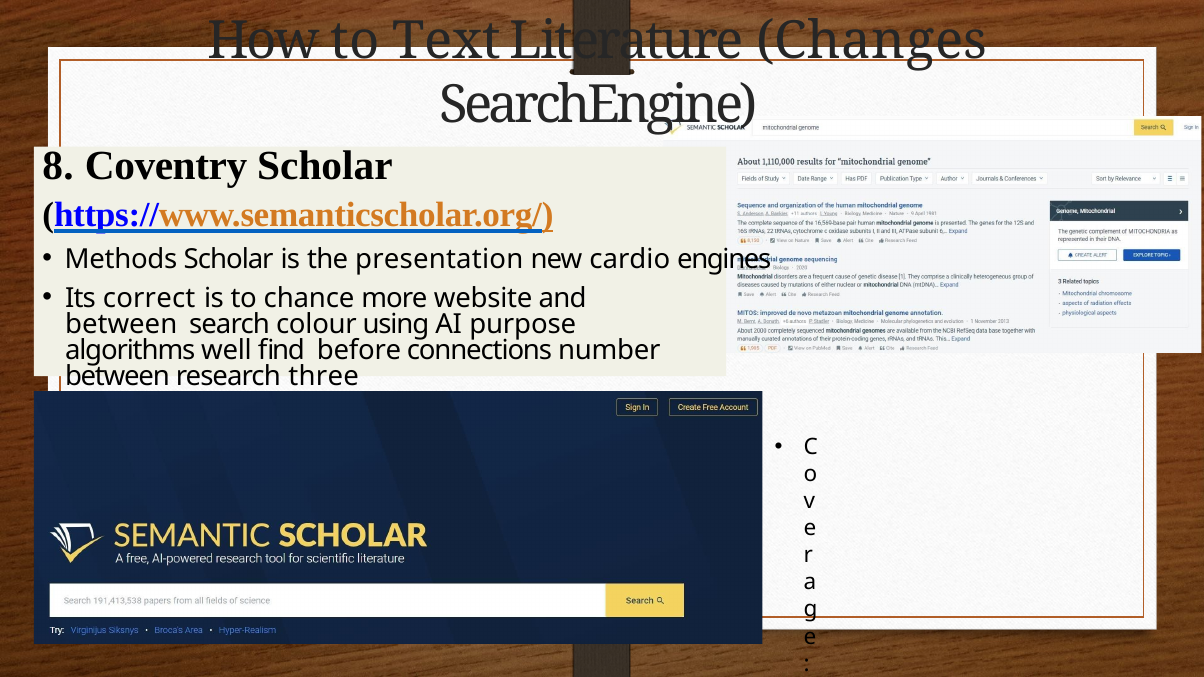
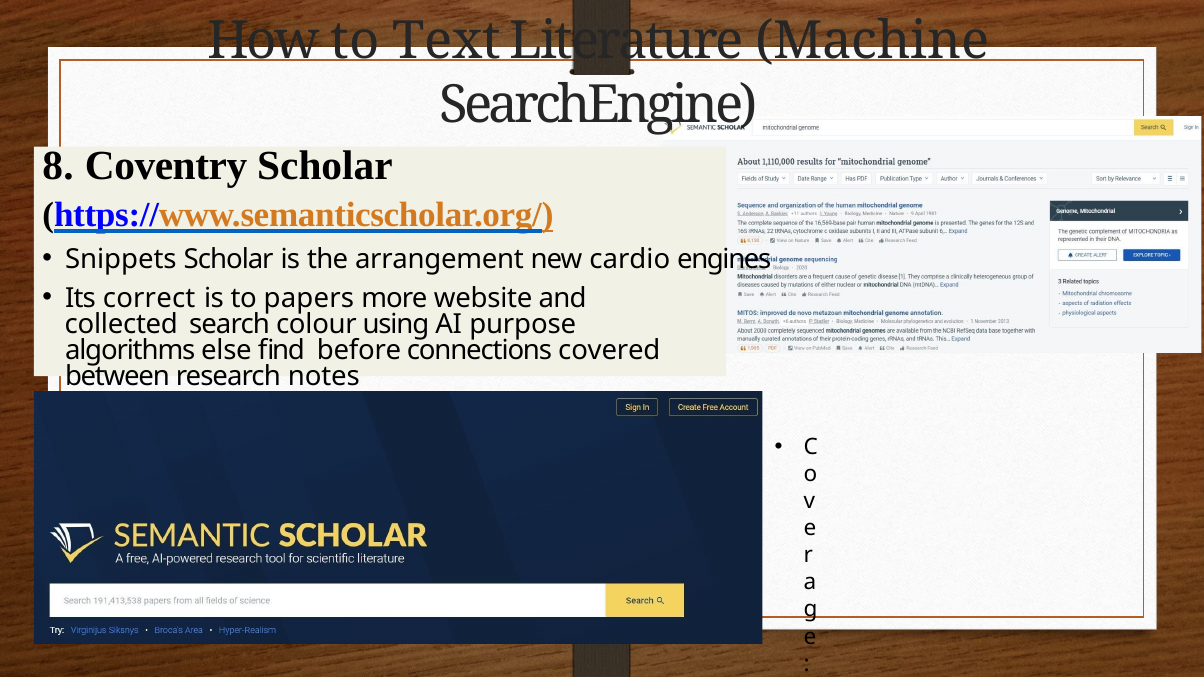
Changes: Changes -> Machine
Methods: Methods -> Snippets
presentation: presentation -> arrangement
chance: chance -> papers
between at (121, 324): between -> collected
well: well -> else
number: number -> covered
three: three -> notes
